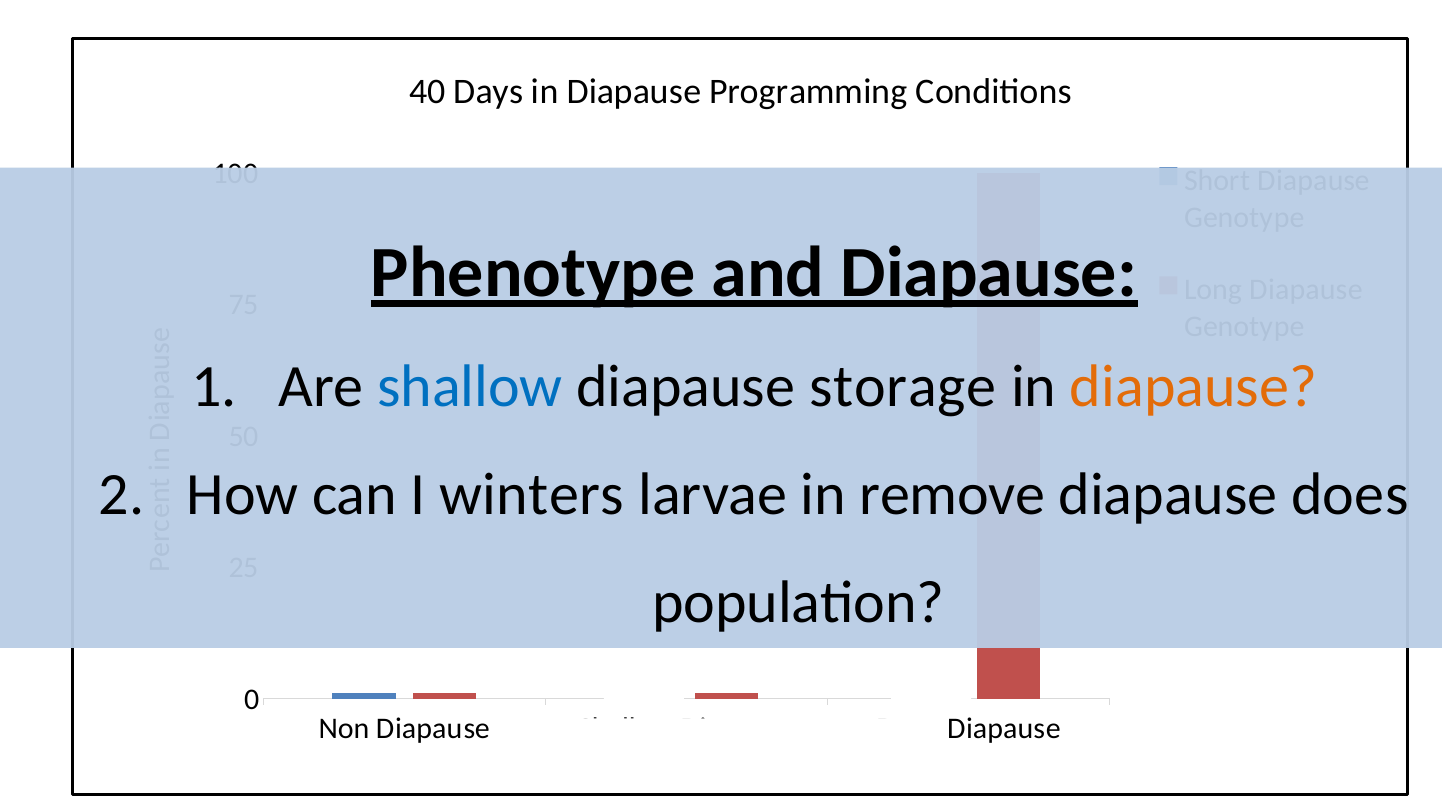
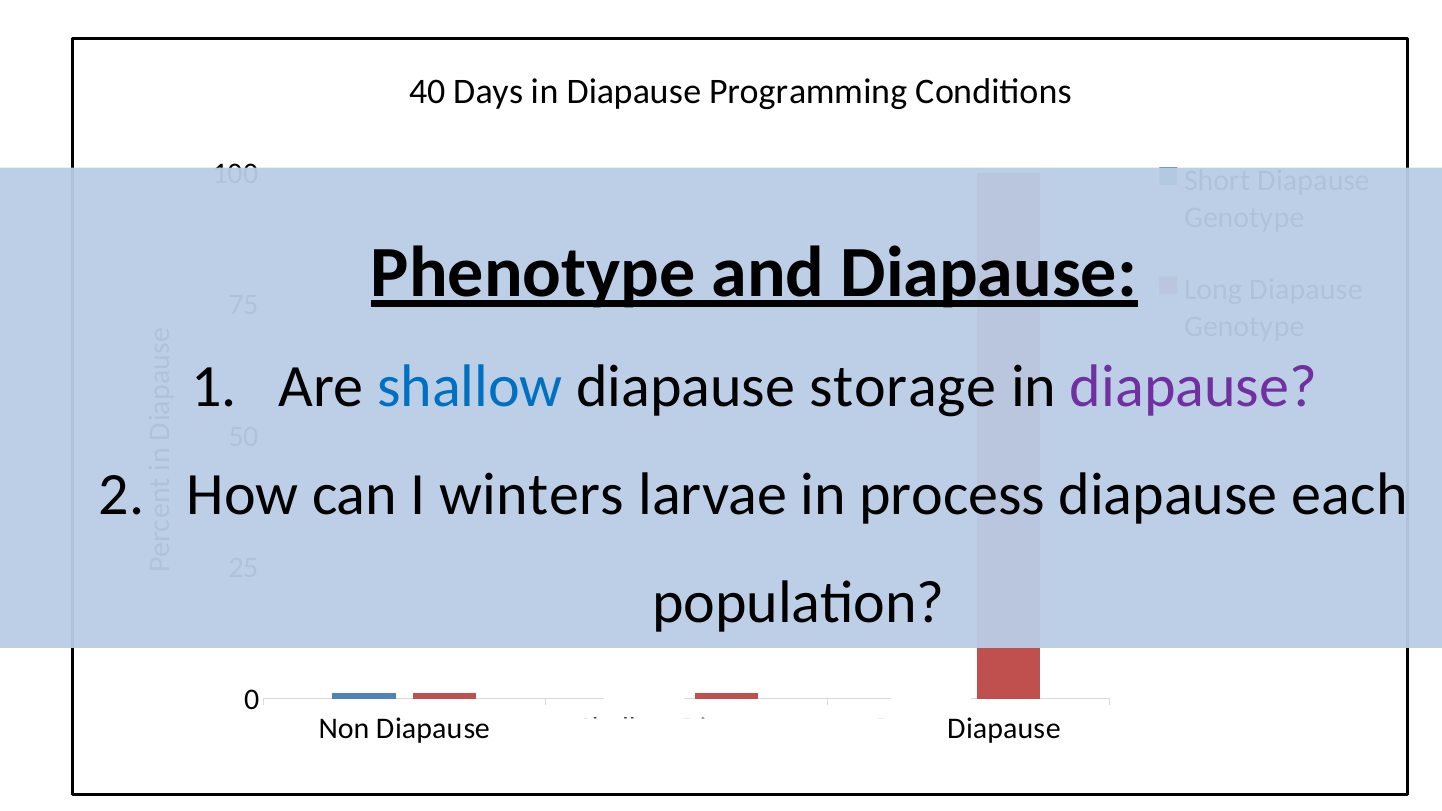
diapause at (1193, 387) colour: orange -> purple
remove: remove -> process
does: does -> each
